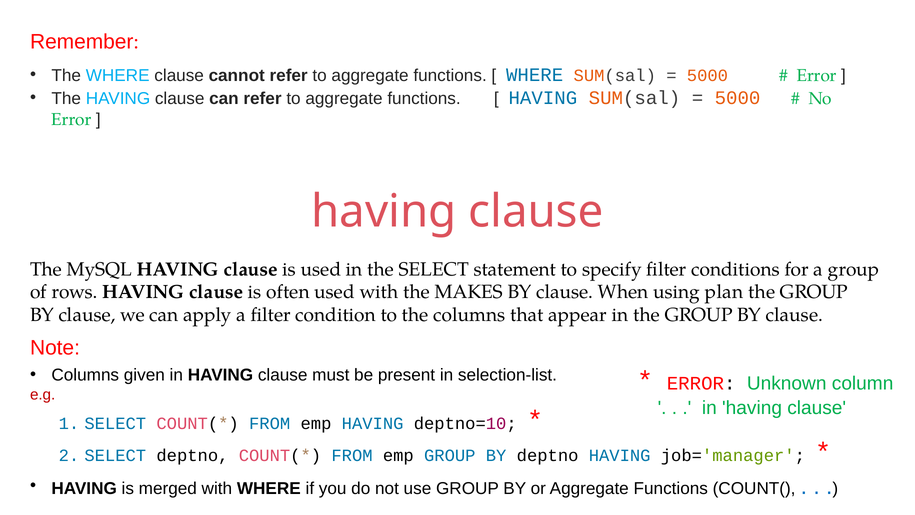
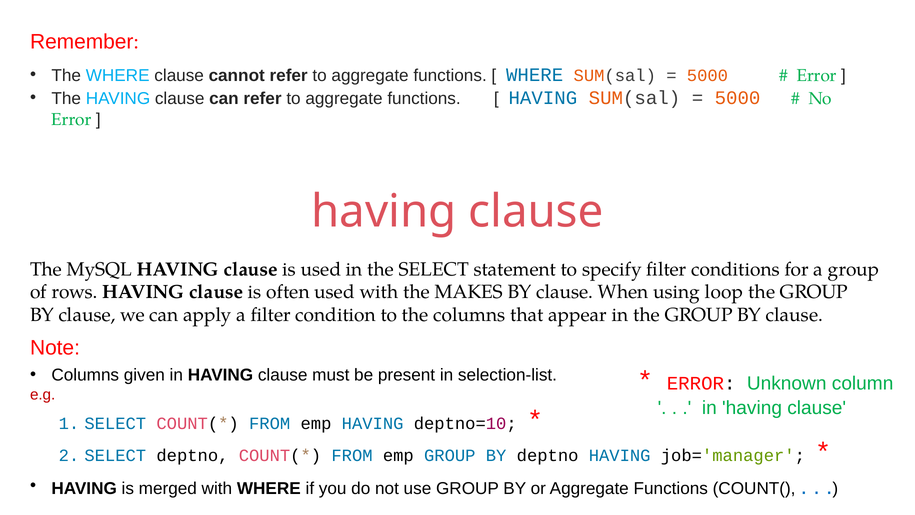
plan: plan -> loop
